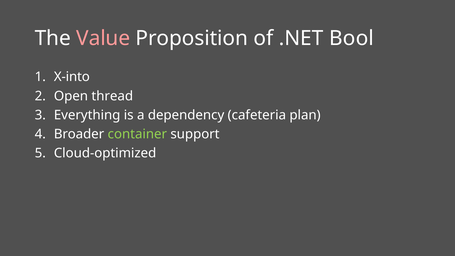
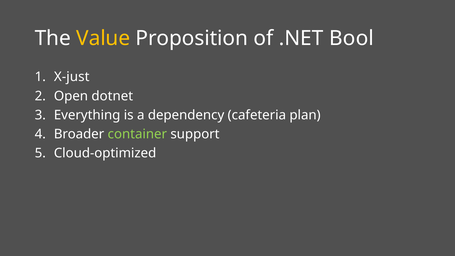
Value colour: pink -> yellow
X-into: X-into -> X-just
thread: thread -> dotnet
